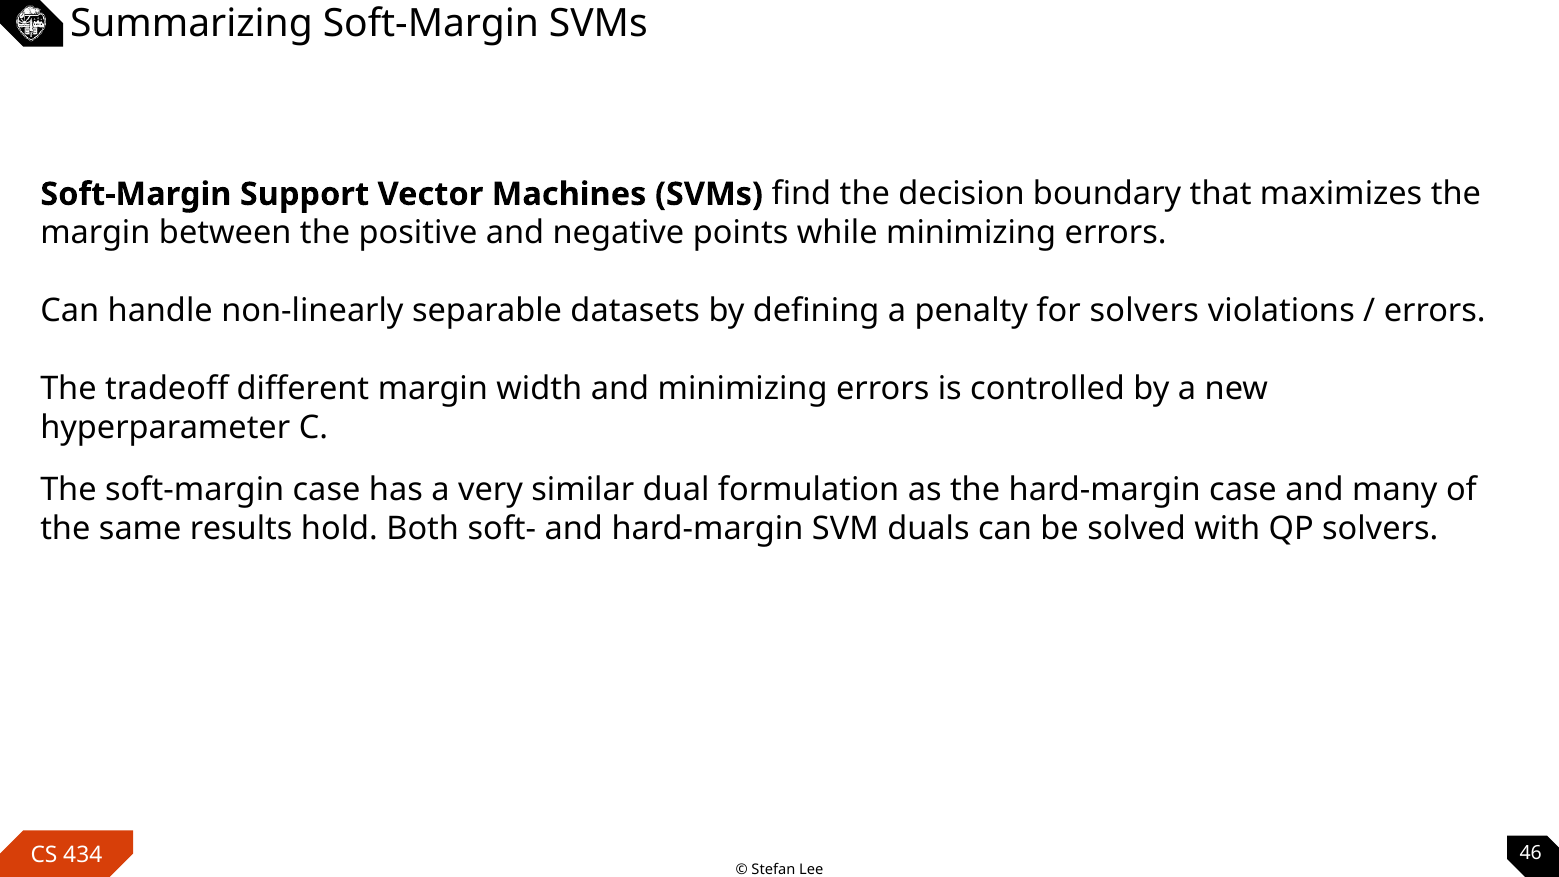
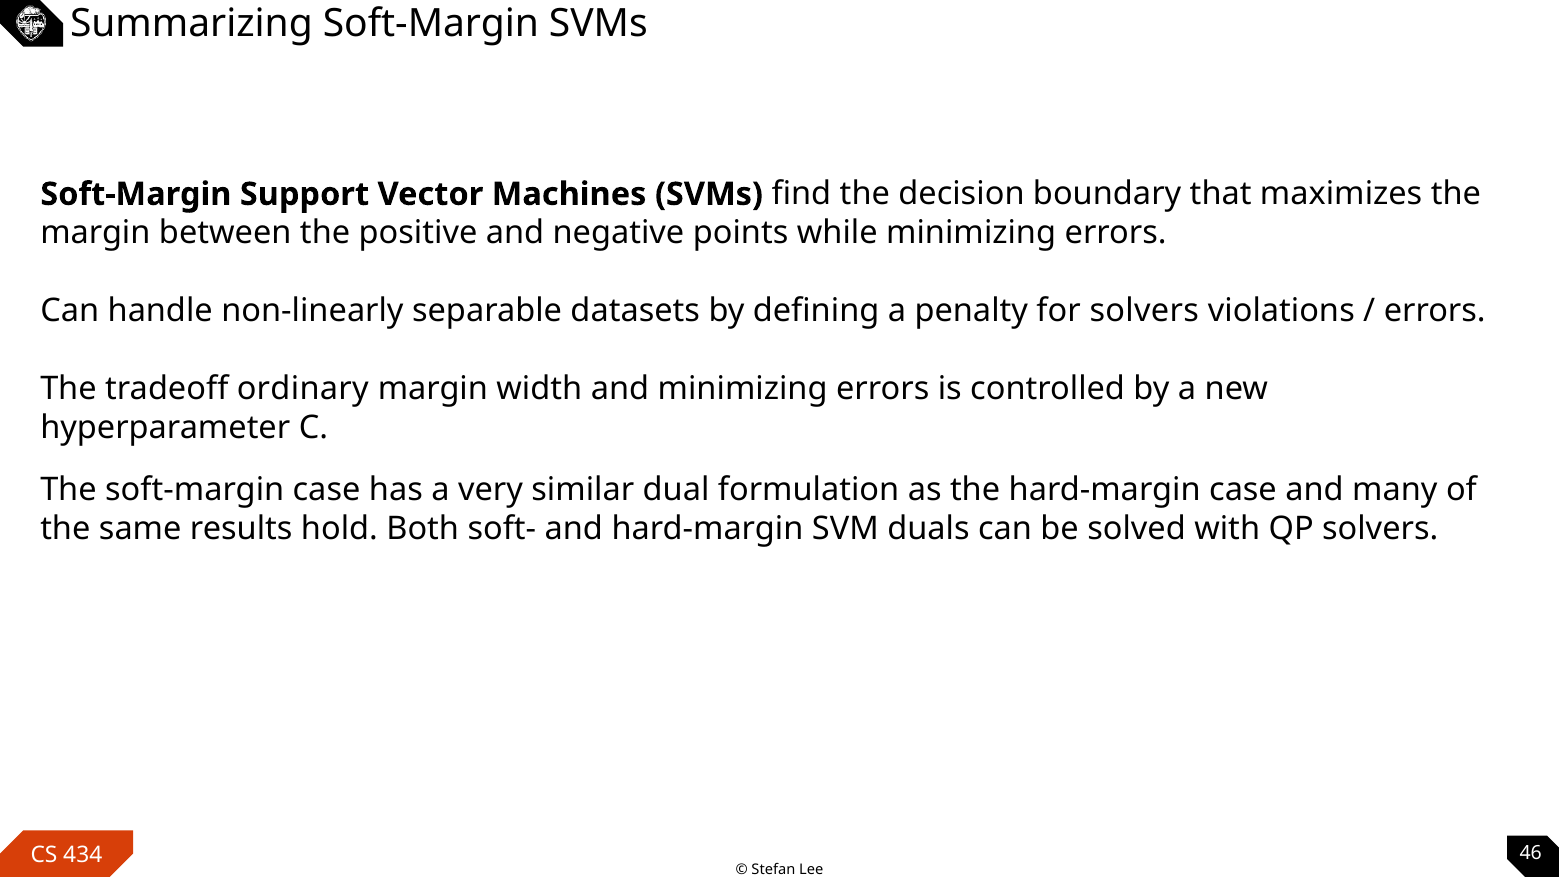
different: different -> ordinary
